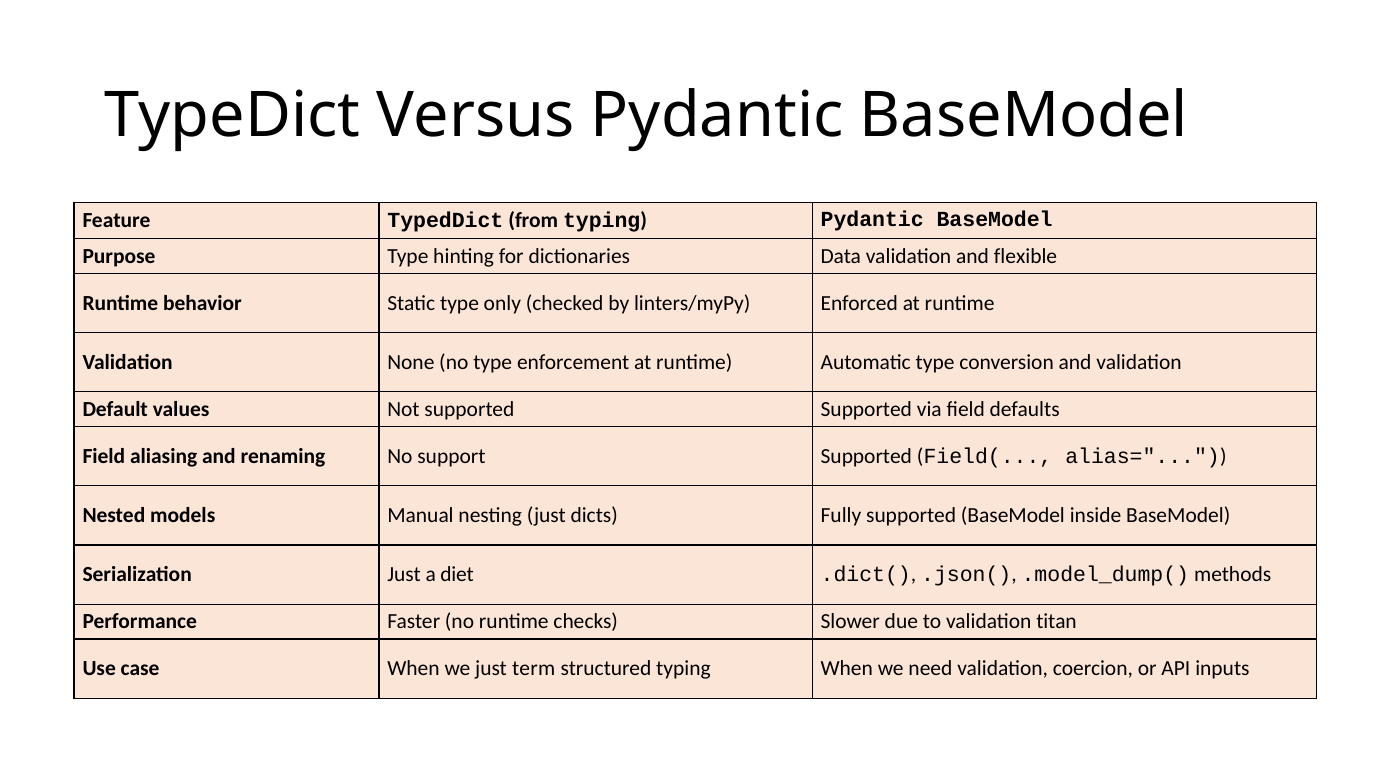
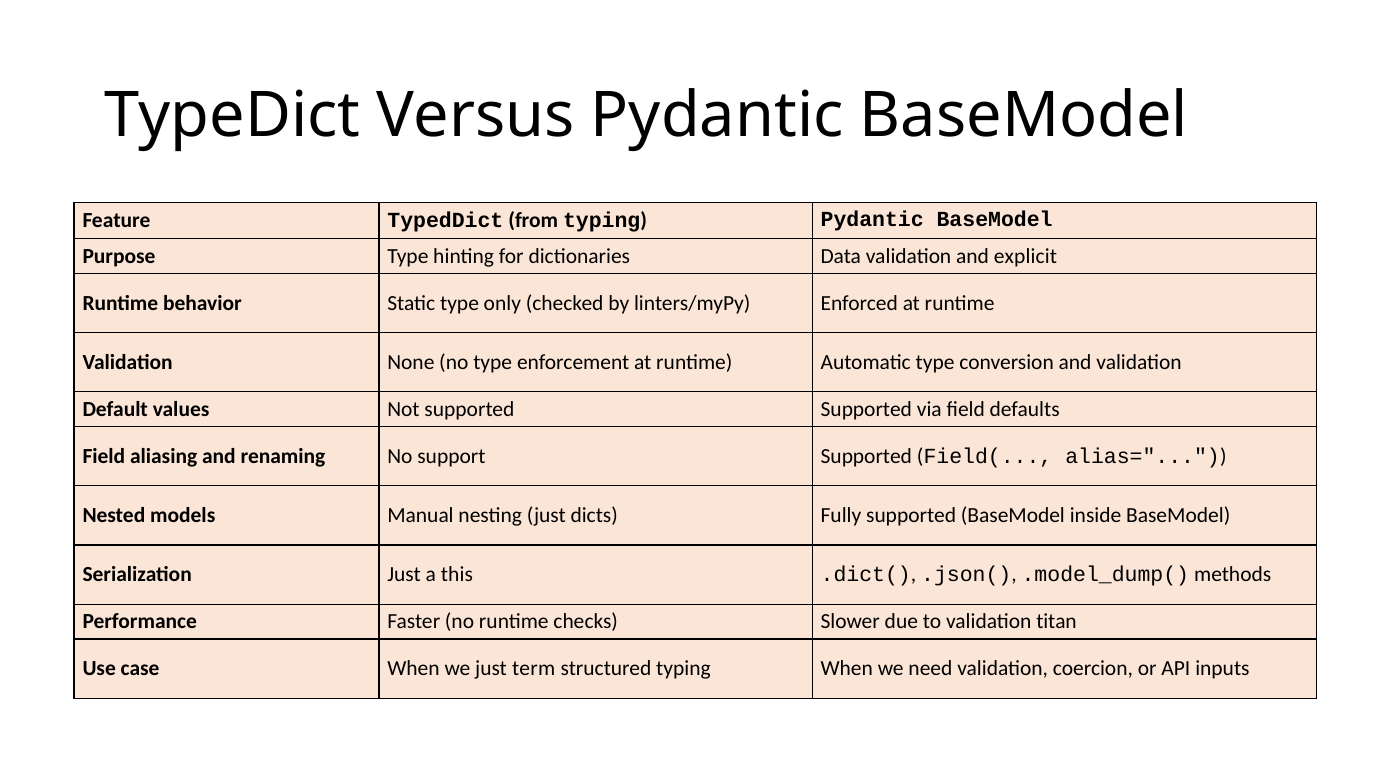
flexible: flexible -> explicit
diet: diet -> this
